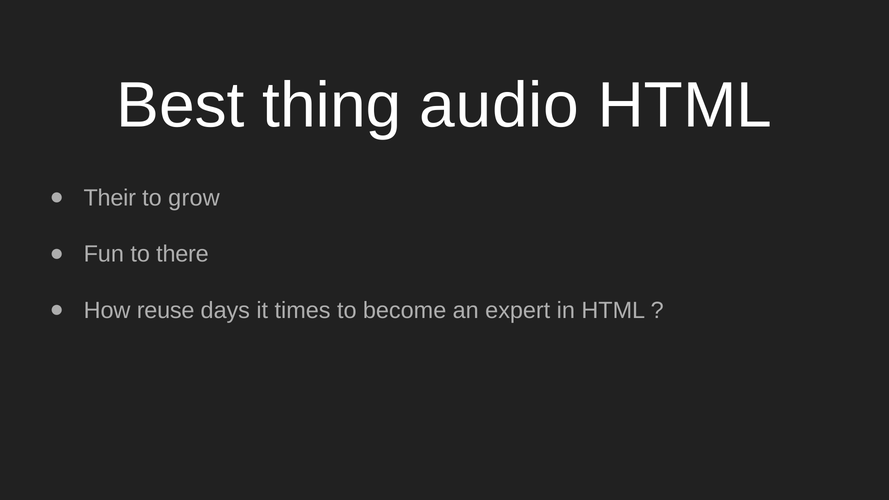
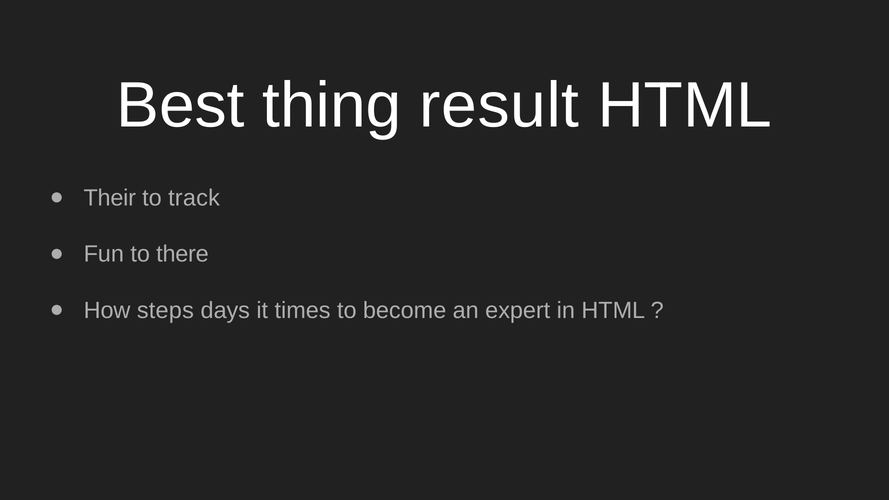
audio: audio -> result
grow: grow -> track
reuse: reuse -> steps
